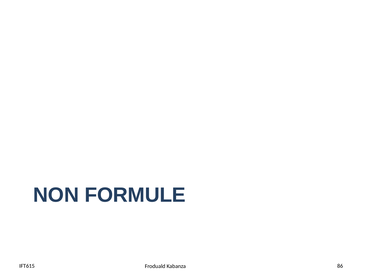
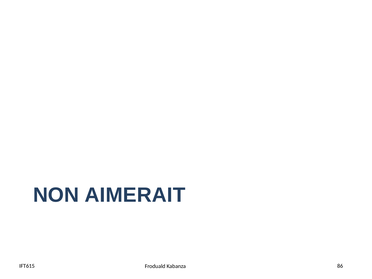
FORMULE: FORMULE -> AIMERAIT
